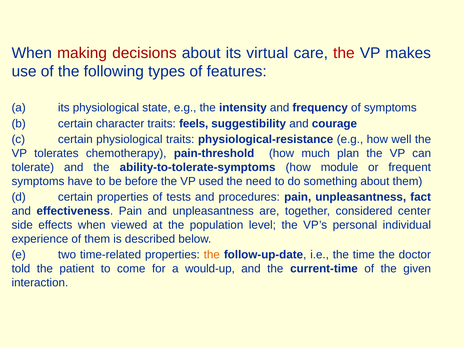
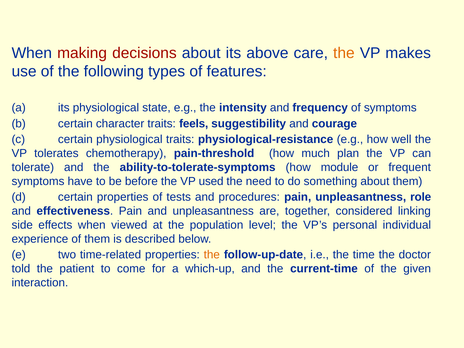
virtual: virtual -> above
the at (344, 53) colour: red -> orange
fact: fact -> role
center: center -> linking
would-up: would-up -> which-up
